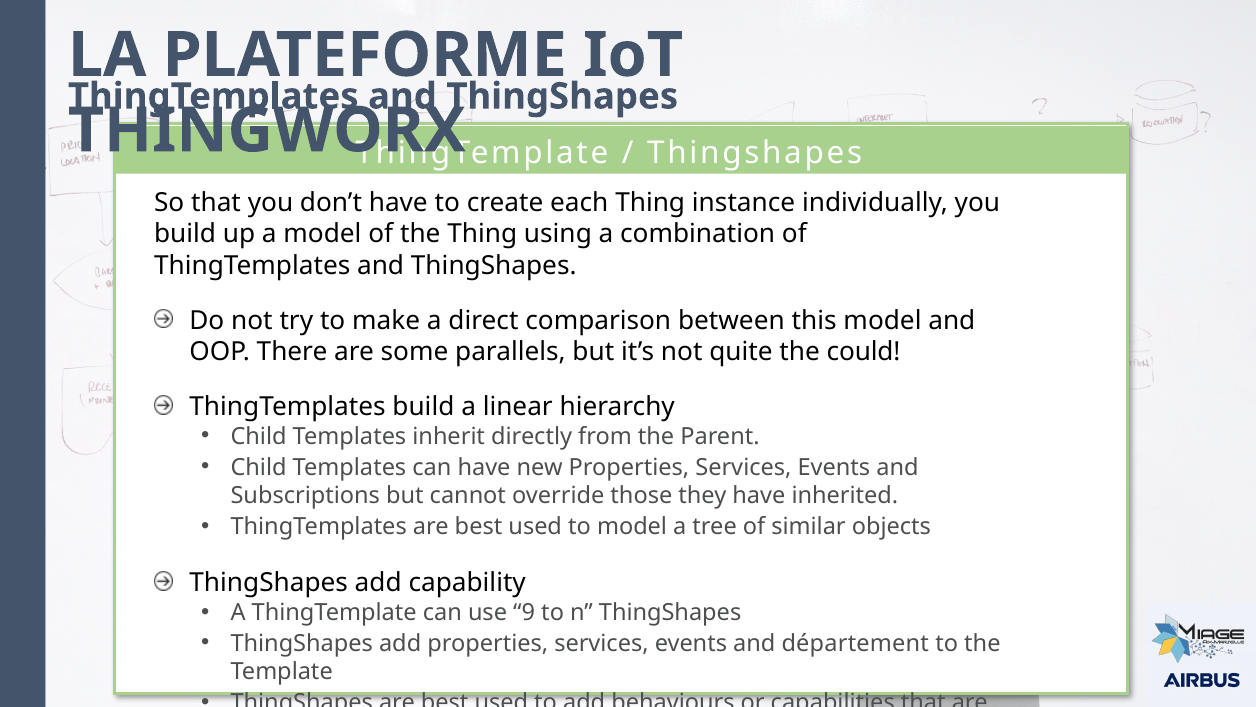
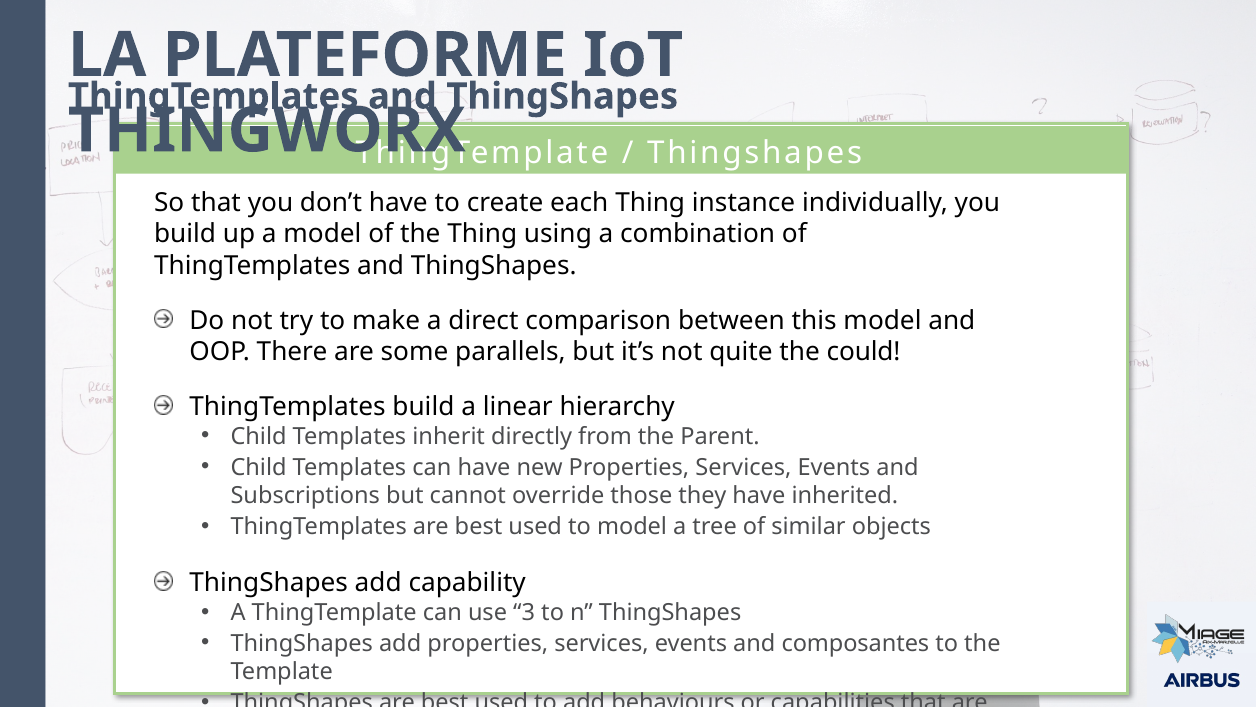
9: 9 -> 3
département: département -> composantes
